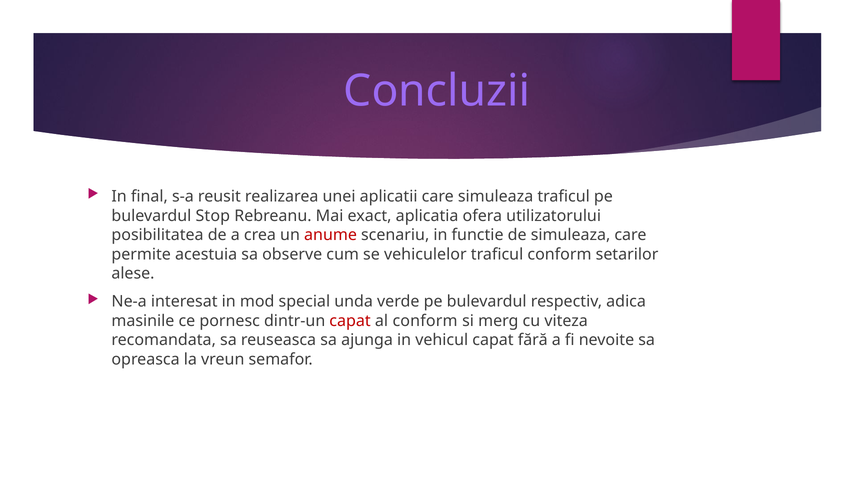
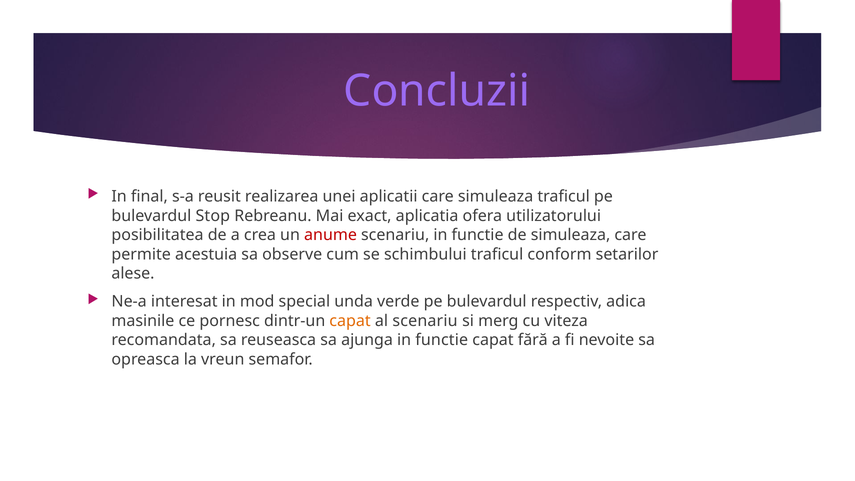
vehiculelor: vehiculelor -> schimbului
capat at (350, 321) colour: red -> orange
al conform: conform -> scenariu
ajunga in vehicul: vehicul -> functie
